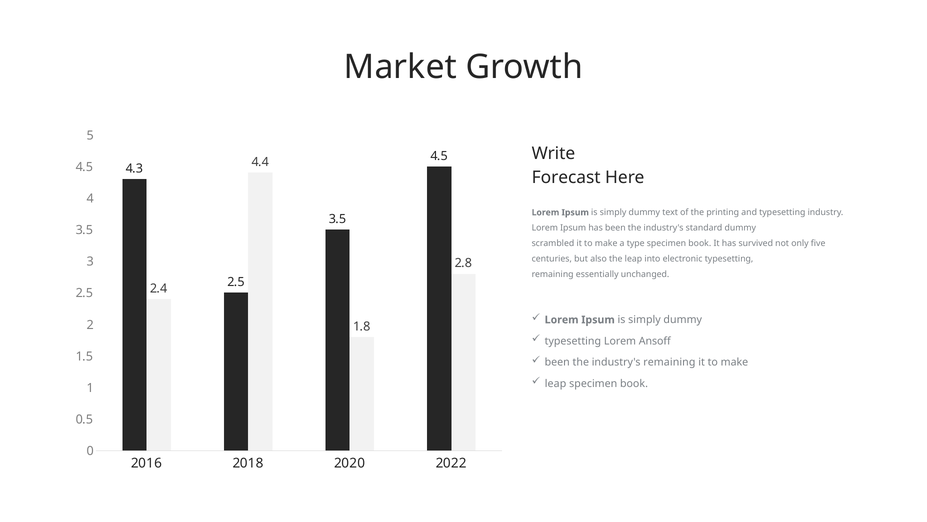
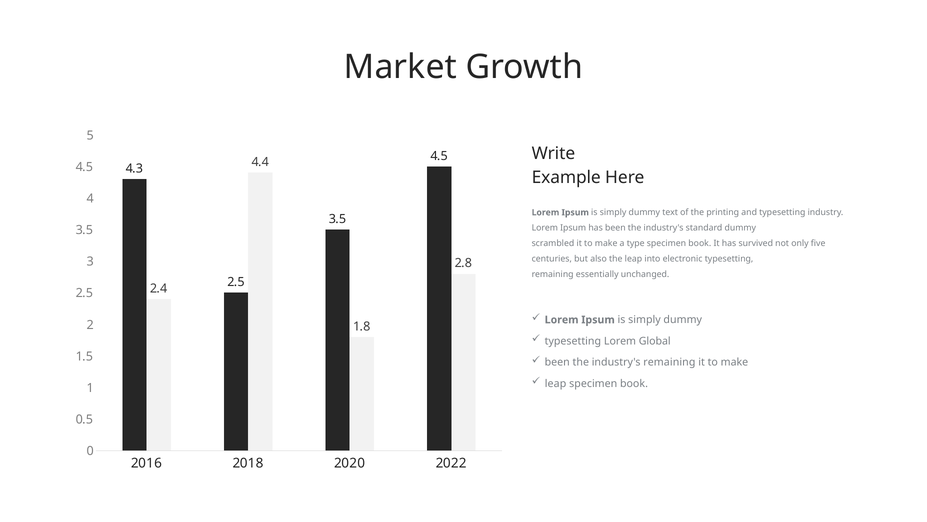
Forecast: Forecast -> Example
Ansoff: Ansoff -> Global
